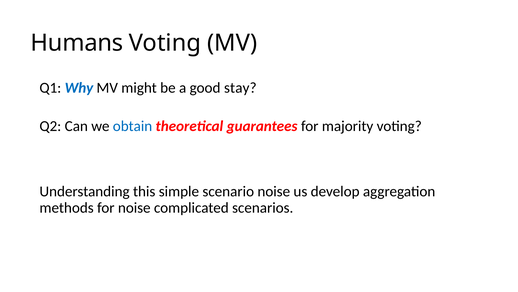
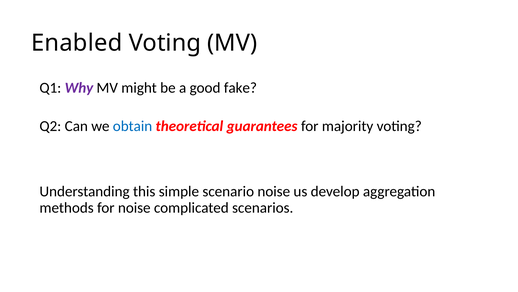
Humans: Humans -> Enabled
Why colour: blue -> purple
stay: stay -> fake
